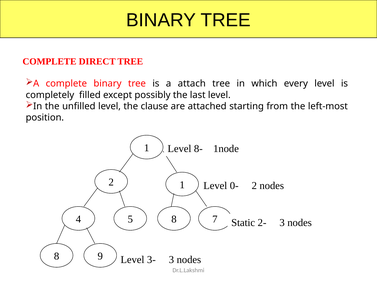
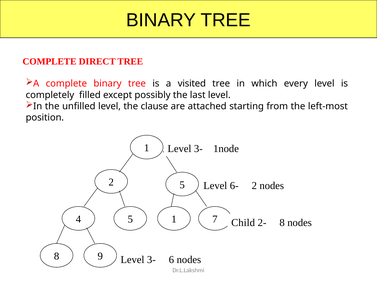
attach: attach -> visited
8- at (198, 149): 8- -> 3-
2 1: 1 -> 5
0-: 0- -> 6-
5 8: 8 -> 1
Static: Static -> Child
2- 3: 3 -> 8
3- 3: 3 -> 6
